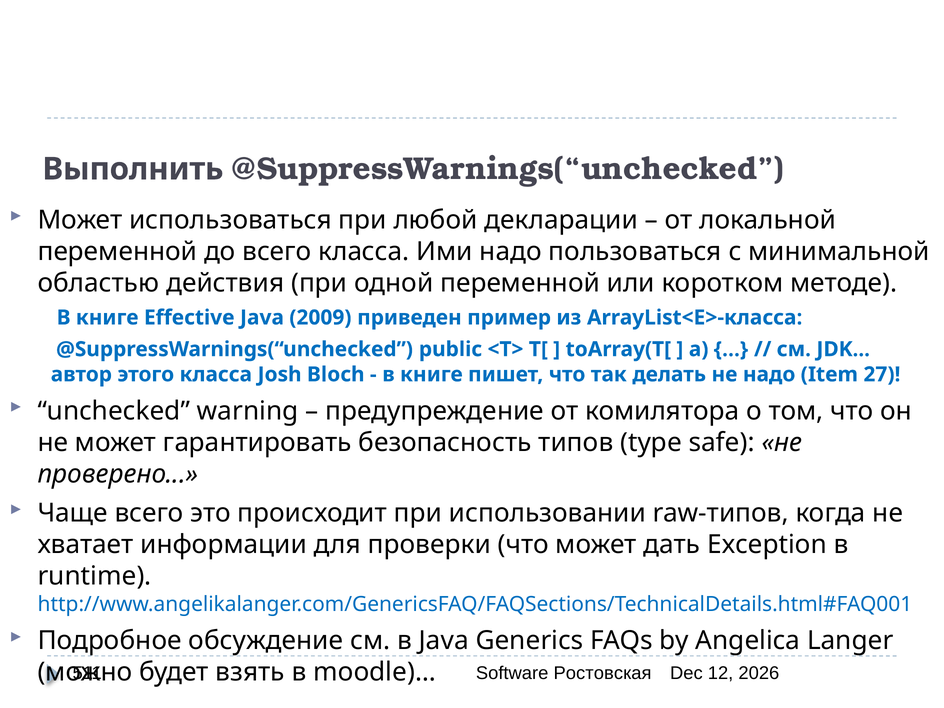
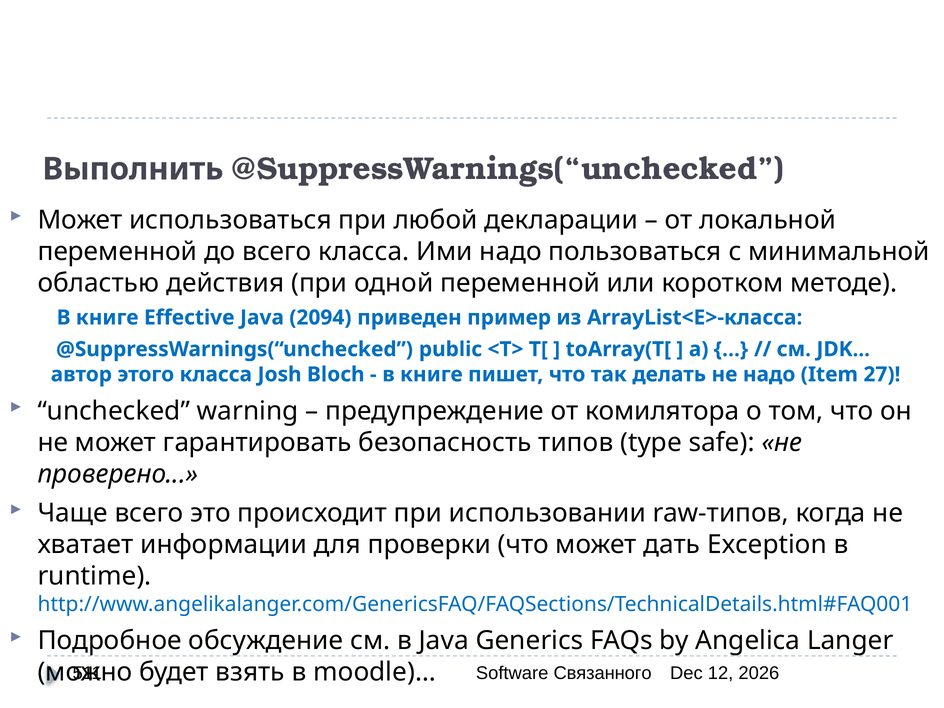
2009: 2009 -> 2094
Ростовская: Ростовская -> Связанного
